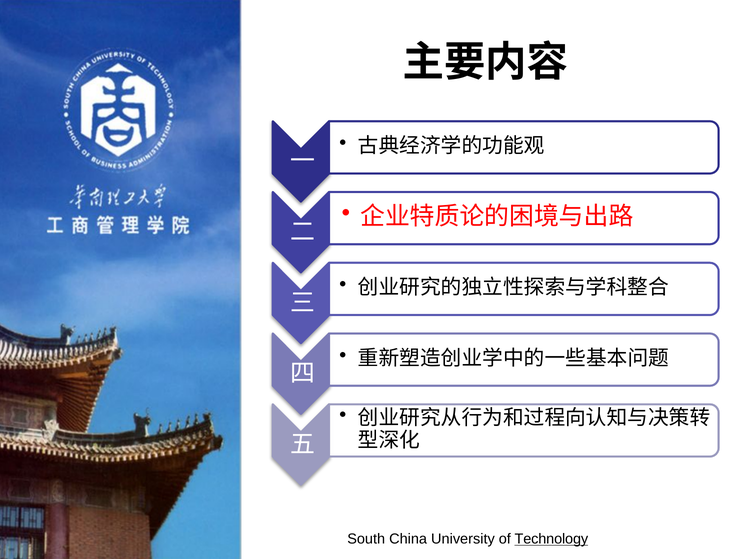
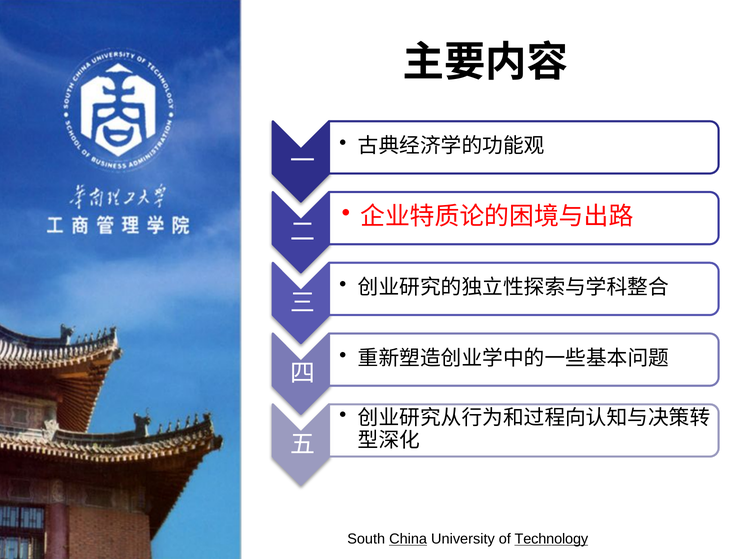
China underline: none -> present
